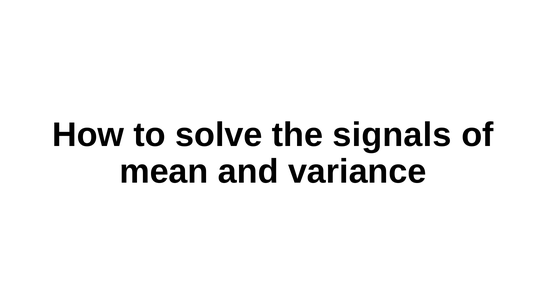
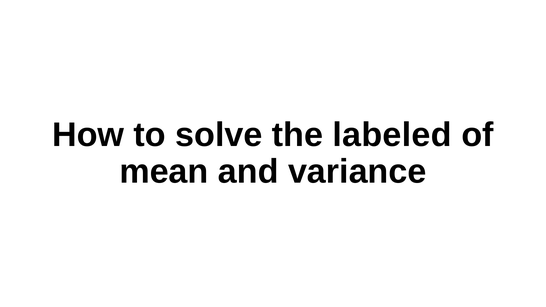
signals: signals -> labeled
